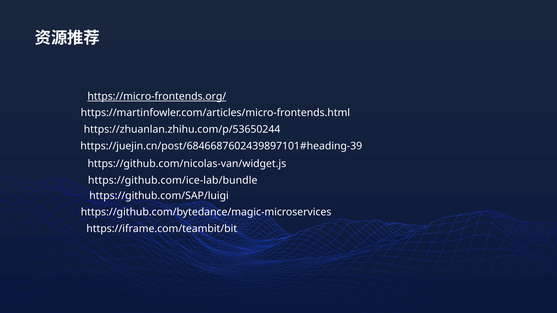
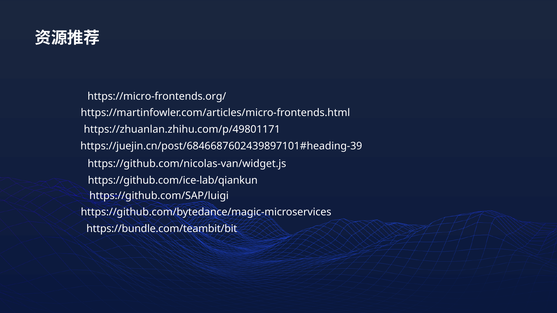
https://micro-frontends.org/ underline: present -> none
https://zhuanlan.zhihu.com/p/53650244: https://zhuanlan.zhihu.com/p/53650244 -> https://zhuanlan.zhihu.com/p/49801171
https://github.com/ice-lab/bundle: https://github.com/ice-lab/bundle -> https://github.com/ice-lab/qiankun
https://iframe.com/teambit/bit: https://iframe.com/teambit/bit -> https://bundle.com/teambit/bit
